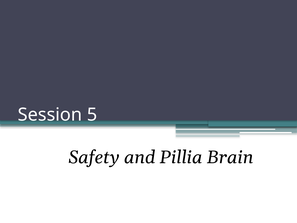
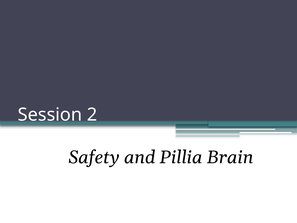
5: 5 -> 2
